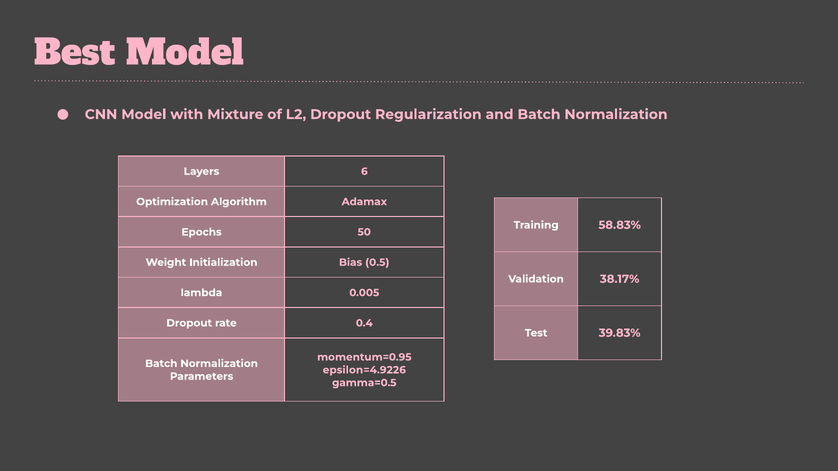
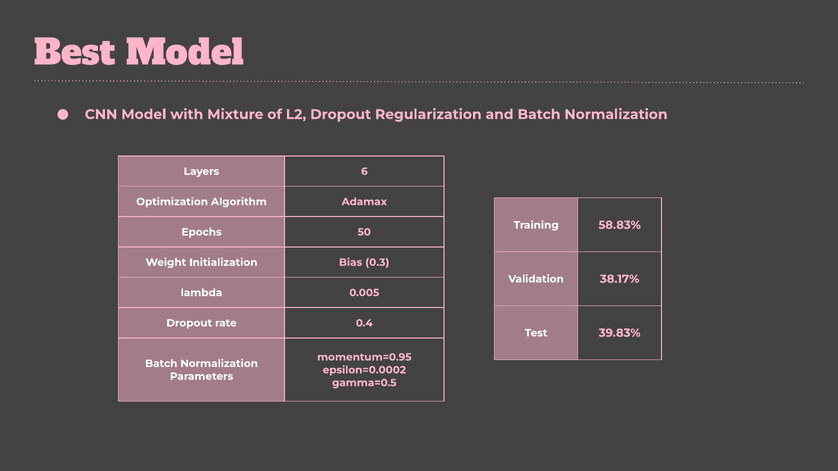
0.5: 0.5 -> 0.3
epsilon=4.9226: epsilon=4.9226 -> epsilon=0.0002
